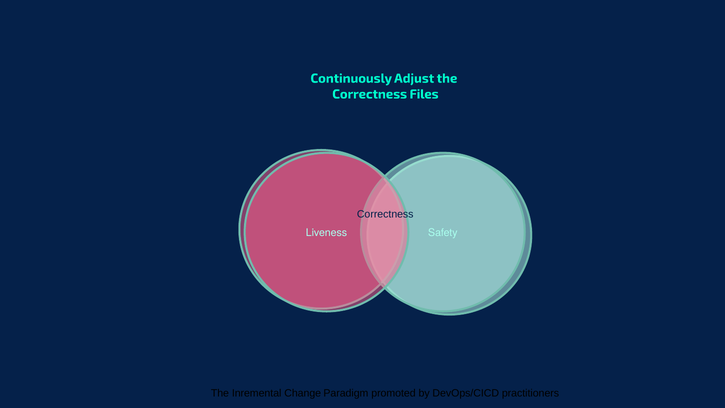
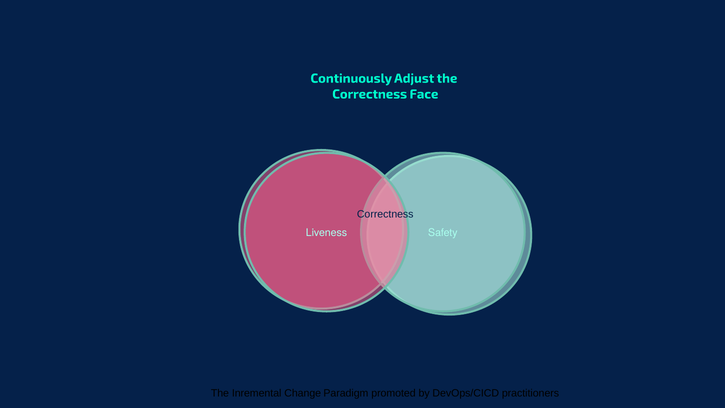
Files: Files -> Face
